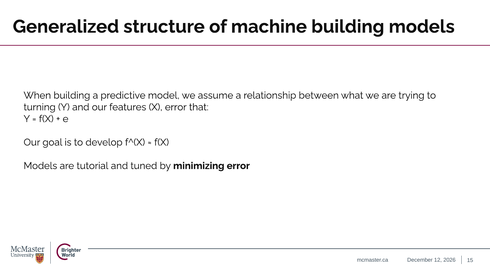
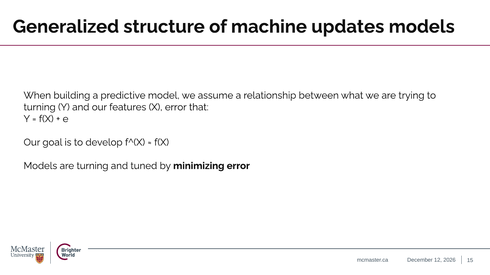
machine building: building -> updates
are tutorial: tutorial -> turning
